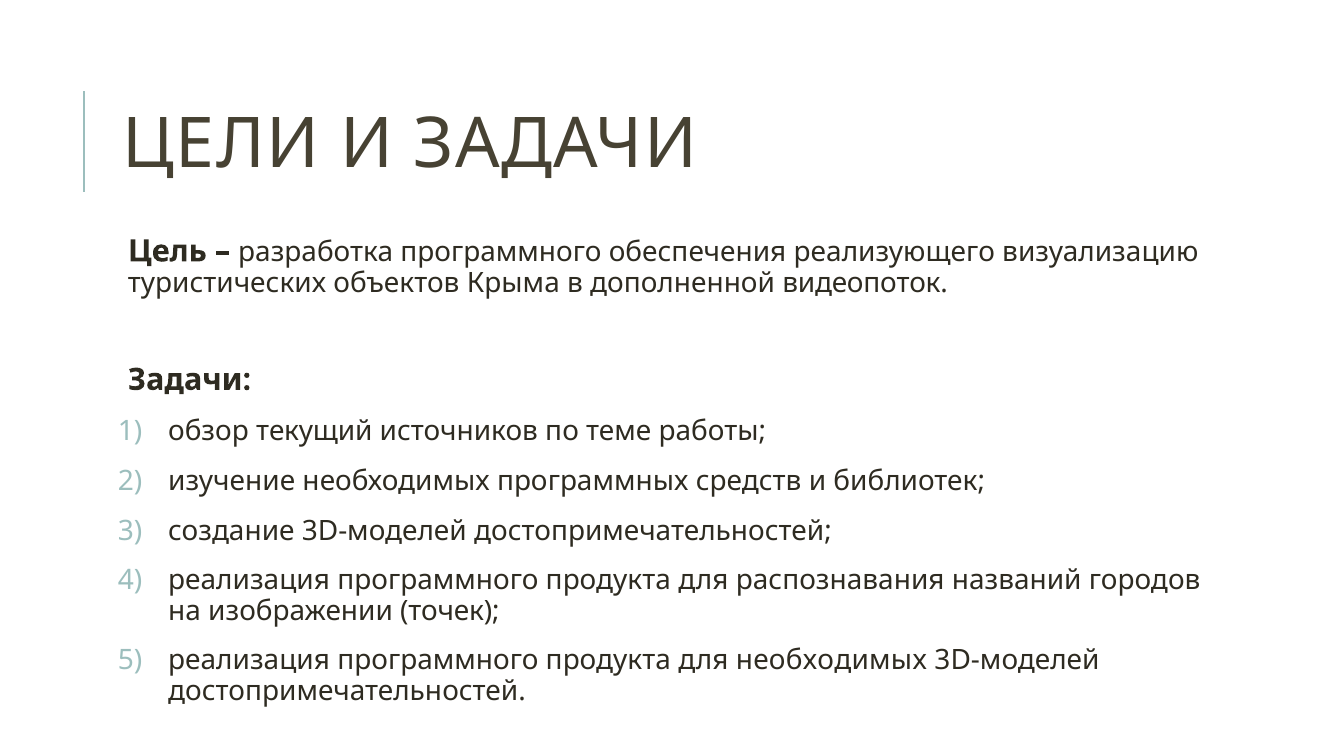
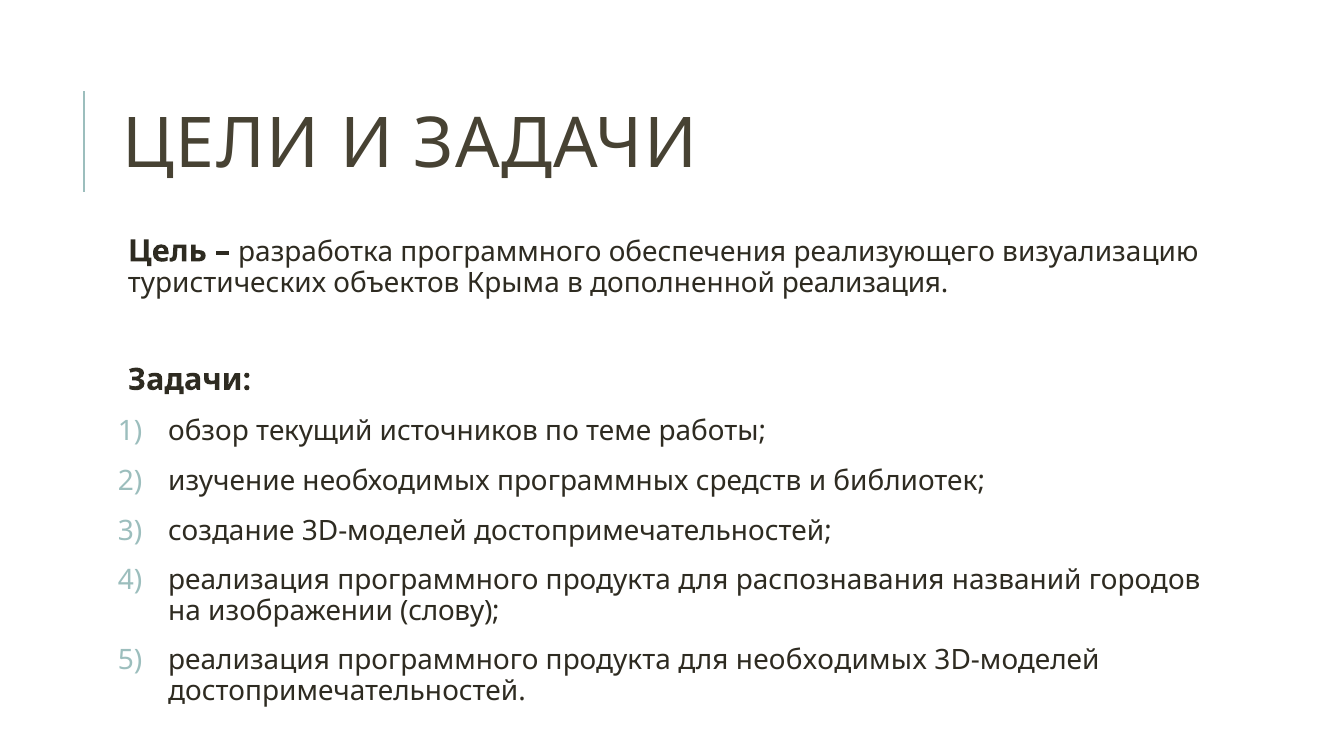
дополненной видеопоток: видеопоток -> реализация
точек: точек -> слову
